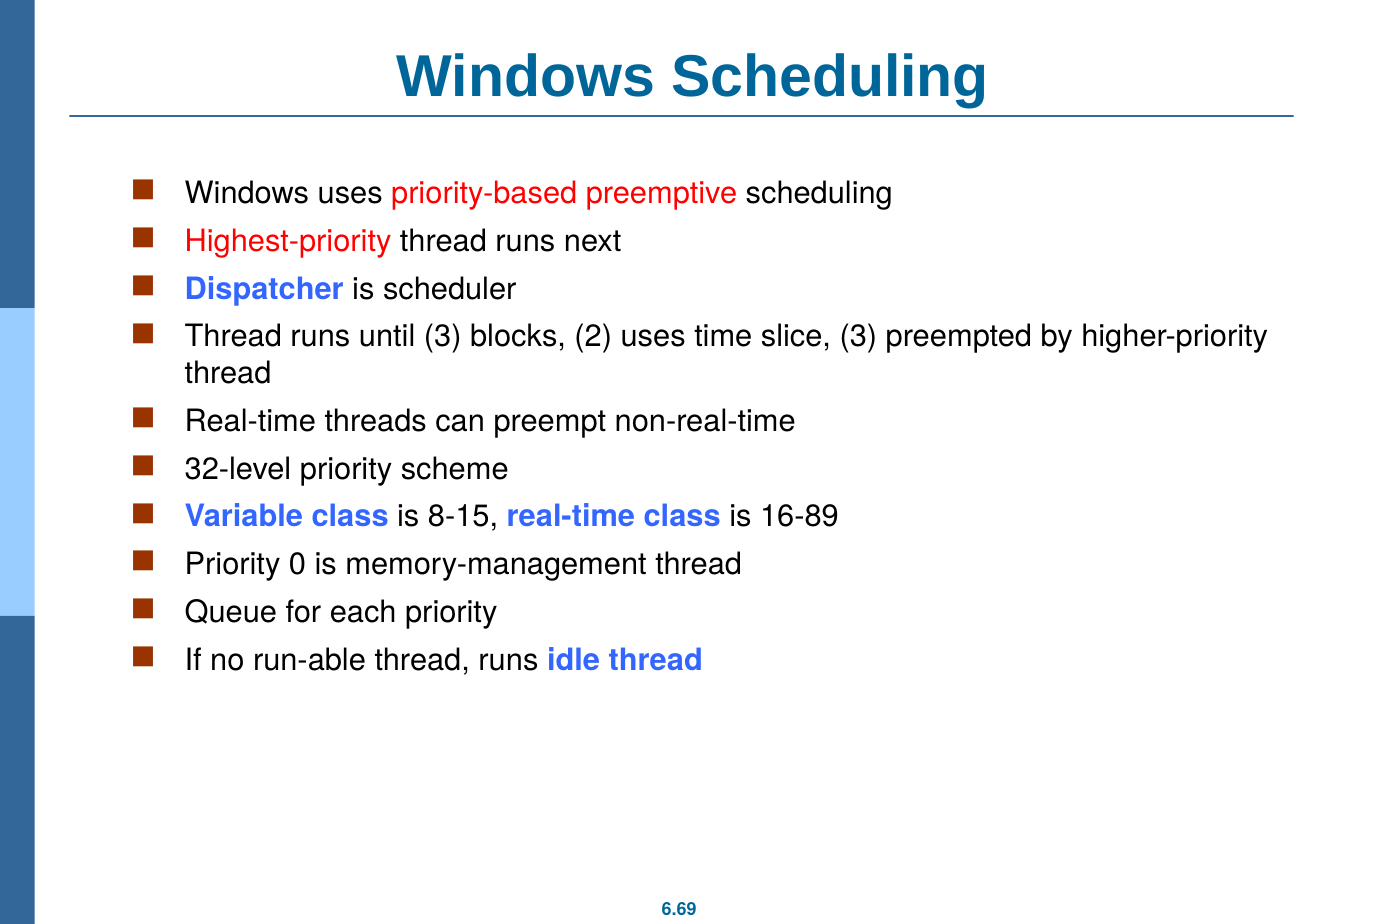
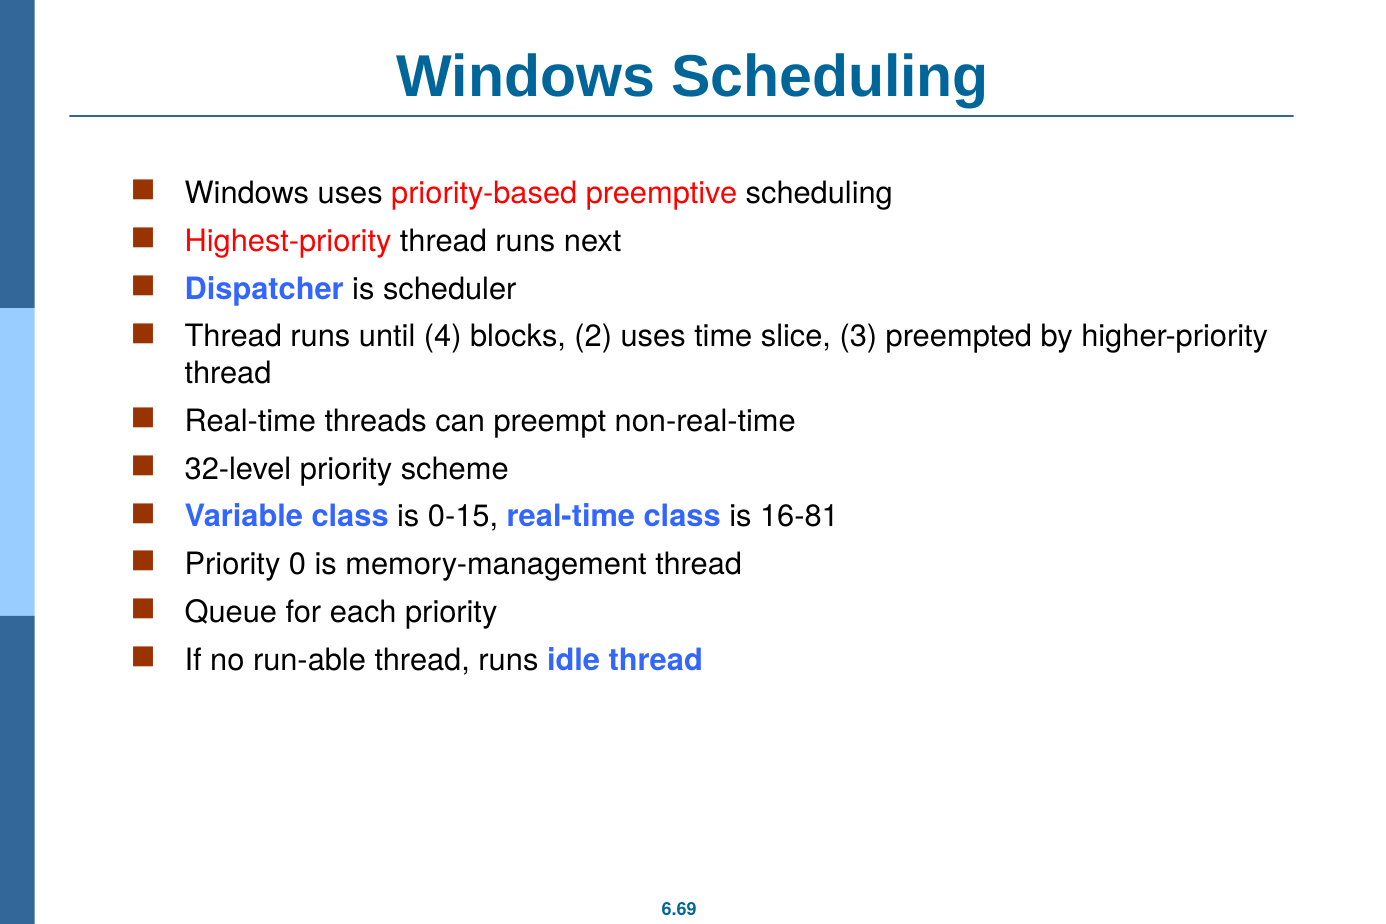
until 3: 3 -> 4
8-15: 8-15 -> 0-15
16-89: 16-89 -> 16-81
